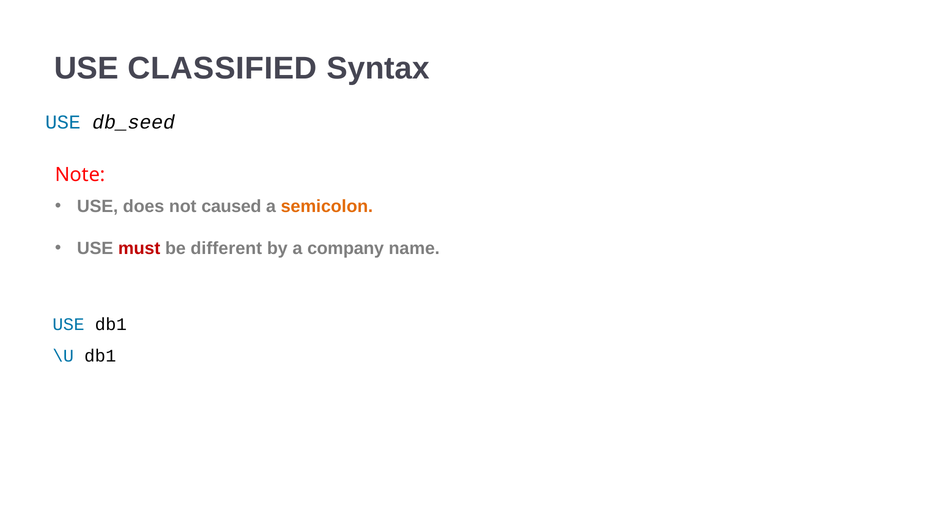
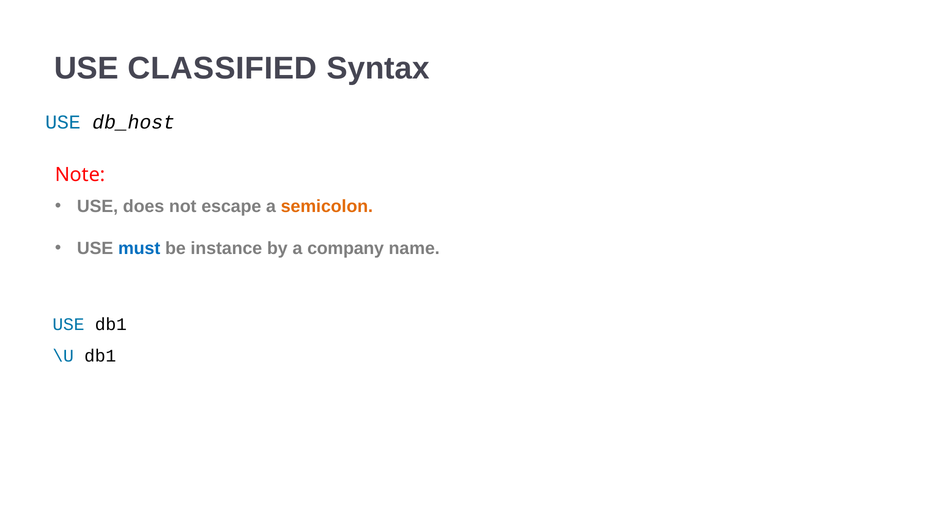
db_seed: db_seed -> db_host
caused: caused -> escape
must colour: red -> blue
different: different -> instance
